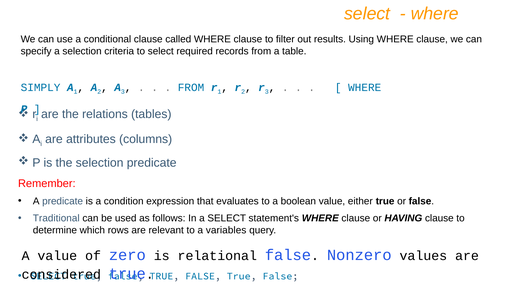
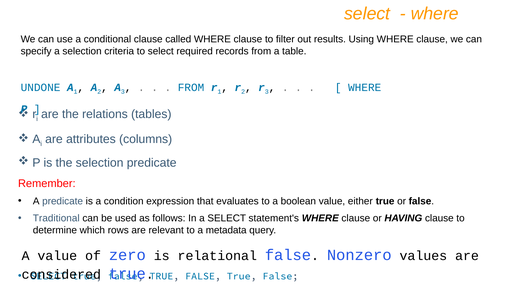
SIMPLY: SIMPLY -> UNDONE
variables: variables -> metadata
